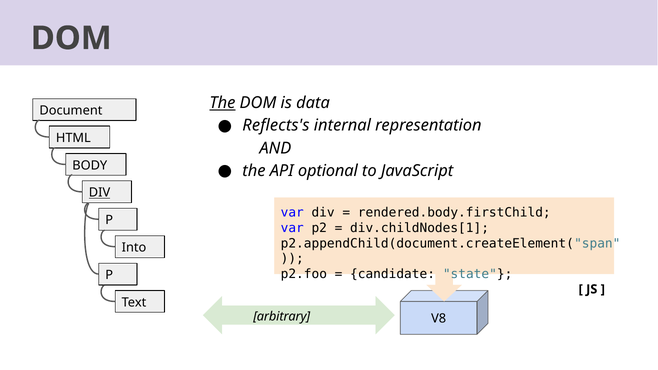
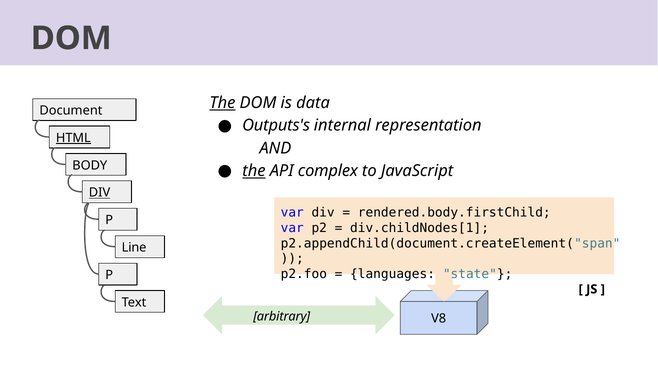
Reflects's: Reflects's -> Outputs's
HTML underline: none -> present
the at (254, 171) underline: none -> present
optional: optional -> complex
Into: Into -> Line
candidate: candidate -> languages
